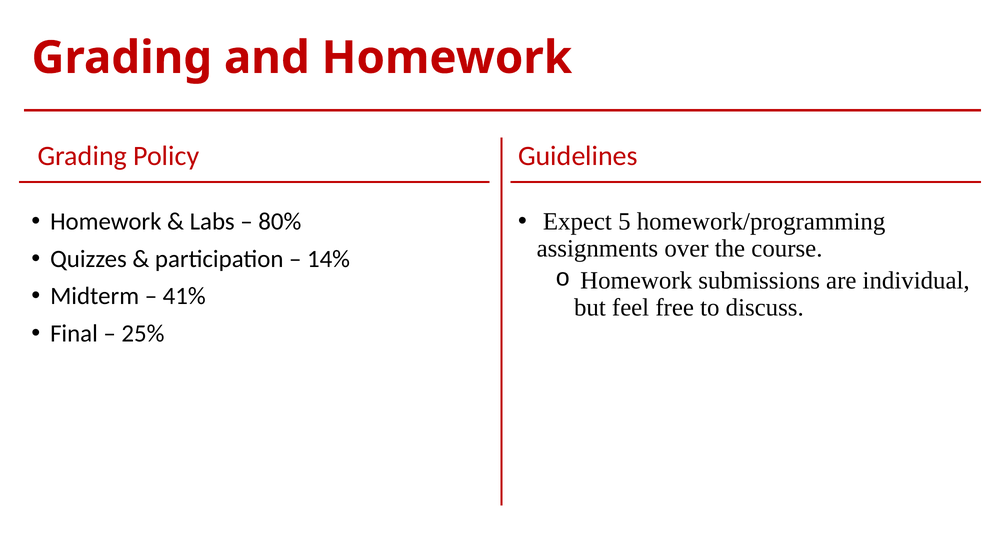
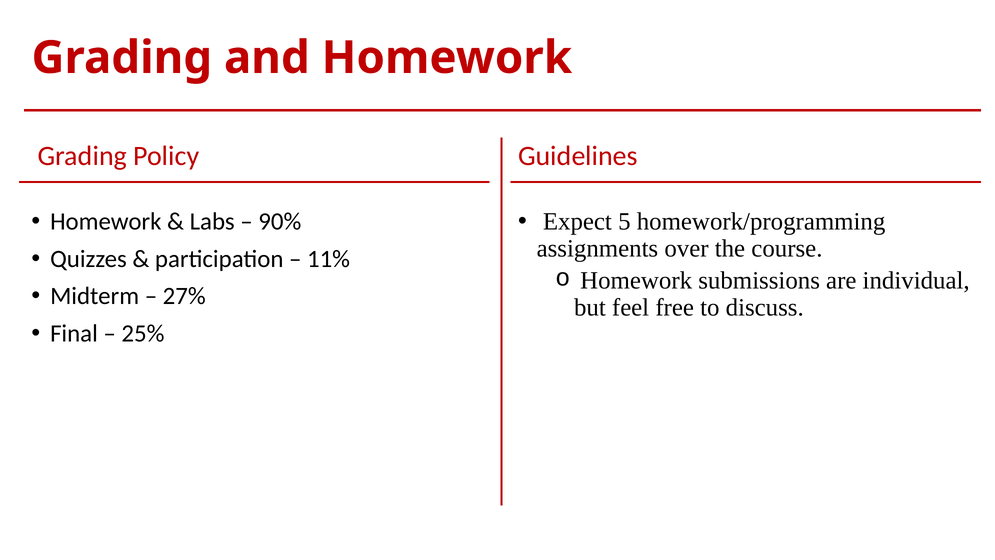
80%: 80% -> 90%
14%: 14% -> 11%
41%: 41% -> 27%
